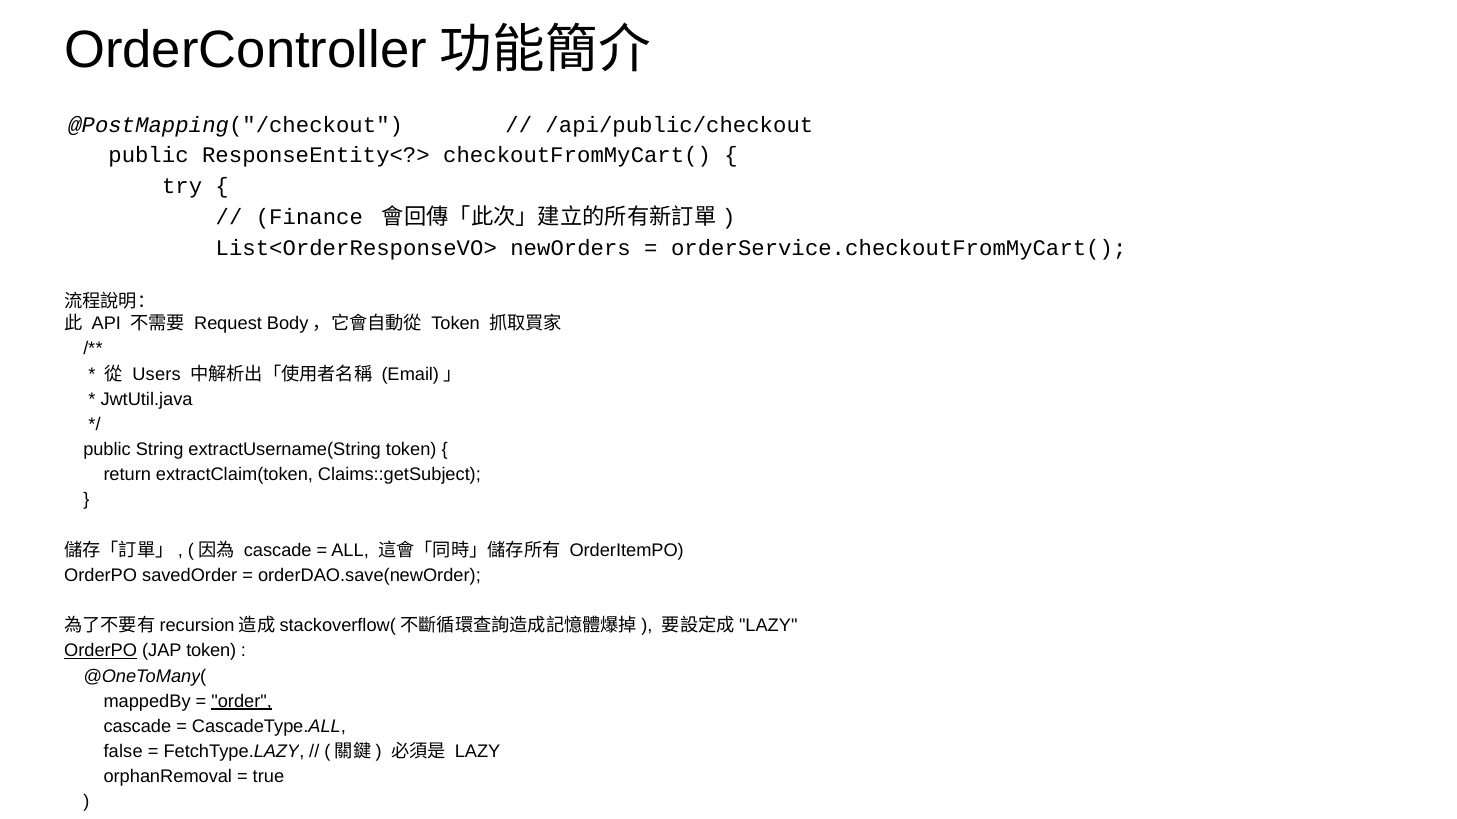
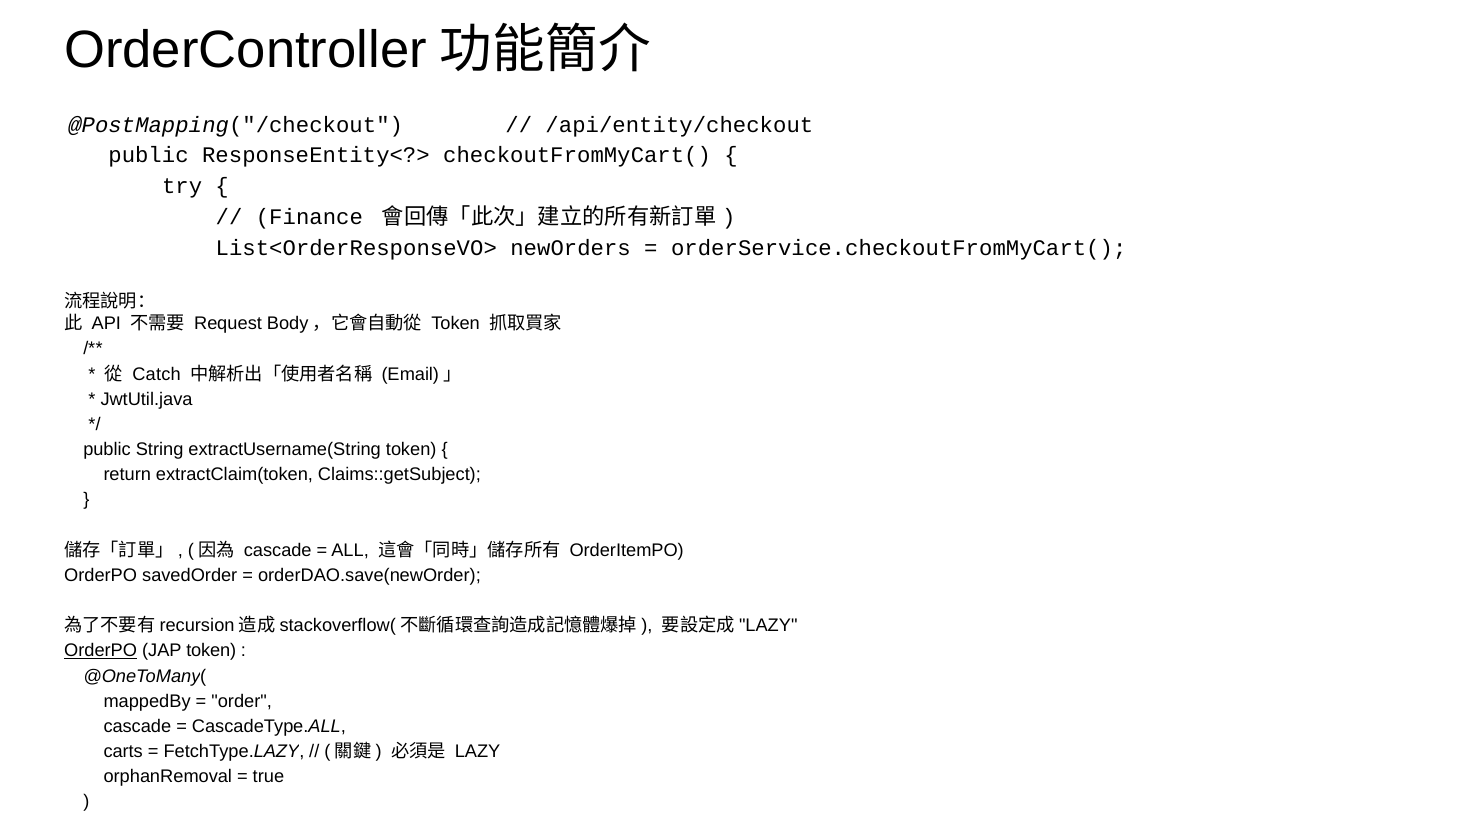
/api/public/checkout: /api/public/checkout -> /api/entity/checkout
Users: Users -> Catch
order underline: present -> none
false: false -> carts
